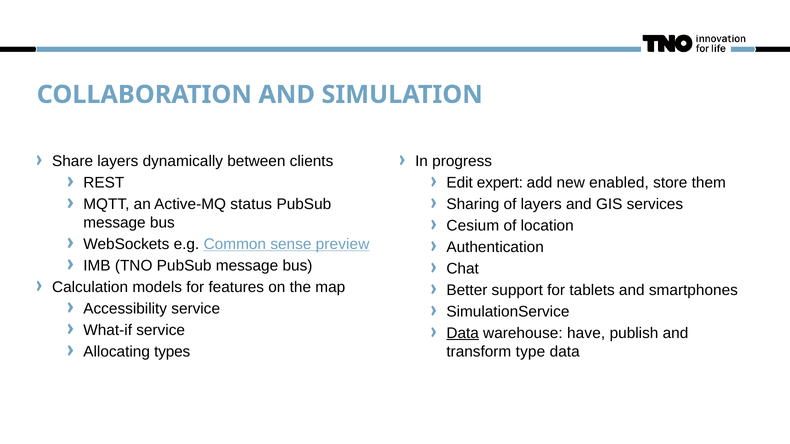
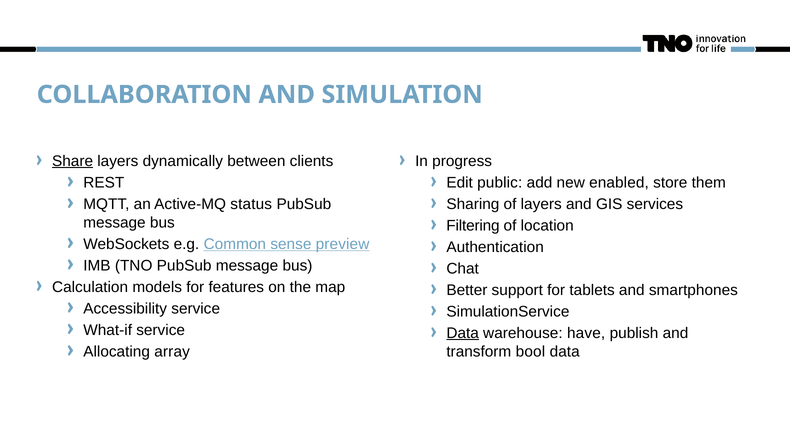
Share underline: none -> present
expert: expert -> public
Cesium: Cesium -> Filtering
types: types -> array
type: type -> bool
